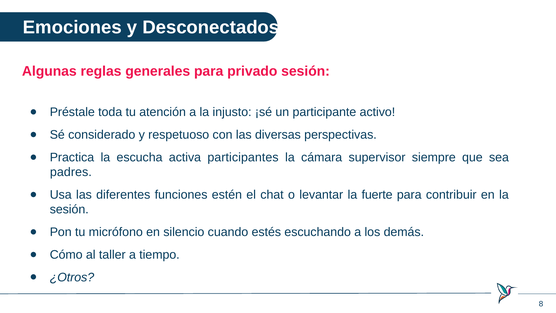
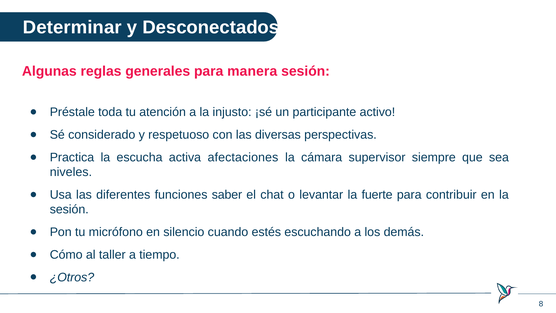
Emociones: Emociones -> Determinar
privado: privado -> manera
participantes: participantes -> afectaciones
padres: padres -> niveles
estén: estén -> saber
